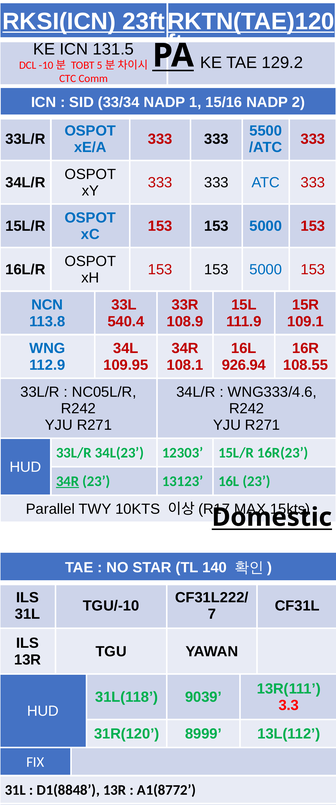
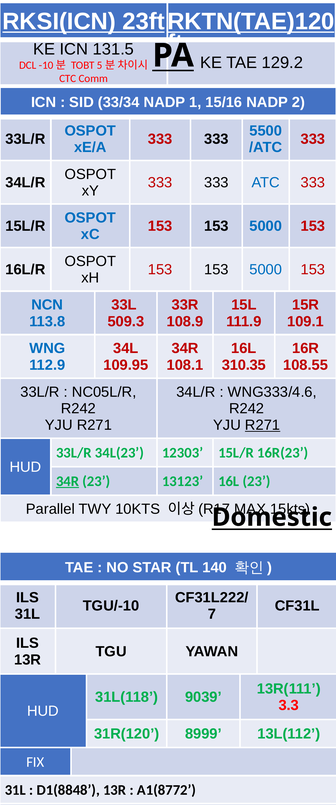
540.4: 540.4 -> 509.3
926.94: 926.94 -> 310.35
R271 at (263, 424) underline: none -> present
